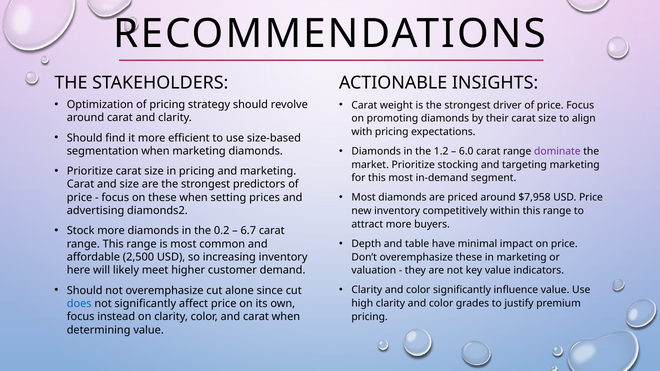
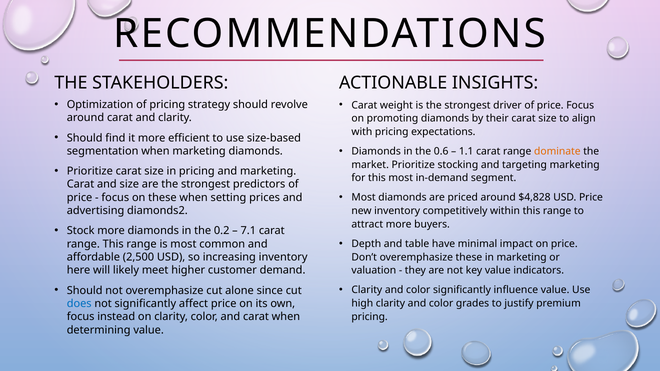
1.2: 1.2 -> 0.6
6.0: 6.0 -> 1.1
dominate colour: purple -> orange
$7,958: $7,958 -> $4,828
6.7: 6.7 -> 7.1
